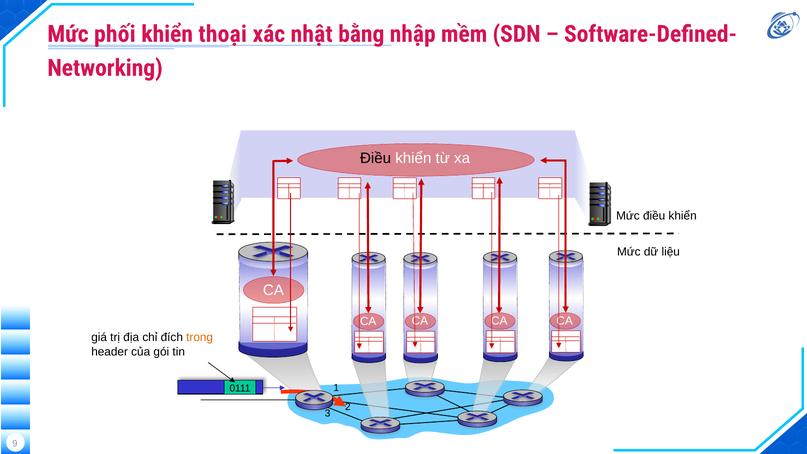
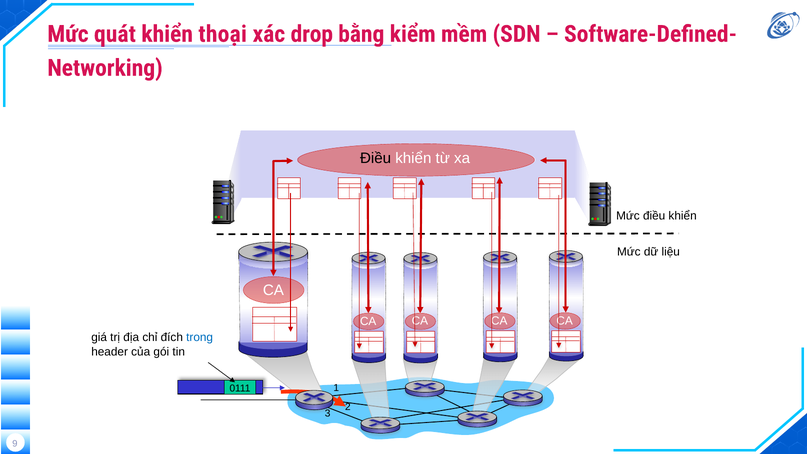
phối: phối -> quát
nhật: nhật -> drop
nhập: nhập -> kiểm
trong colour: orange -> blue
